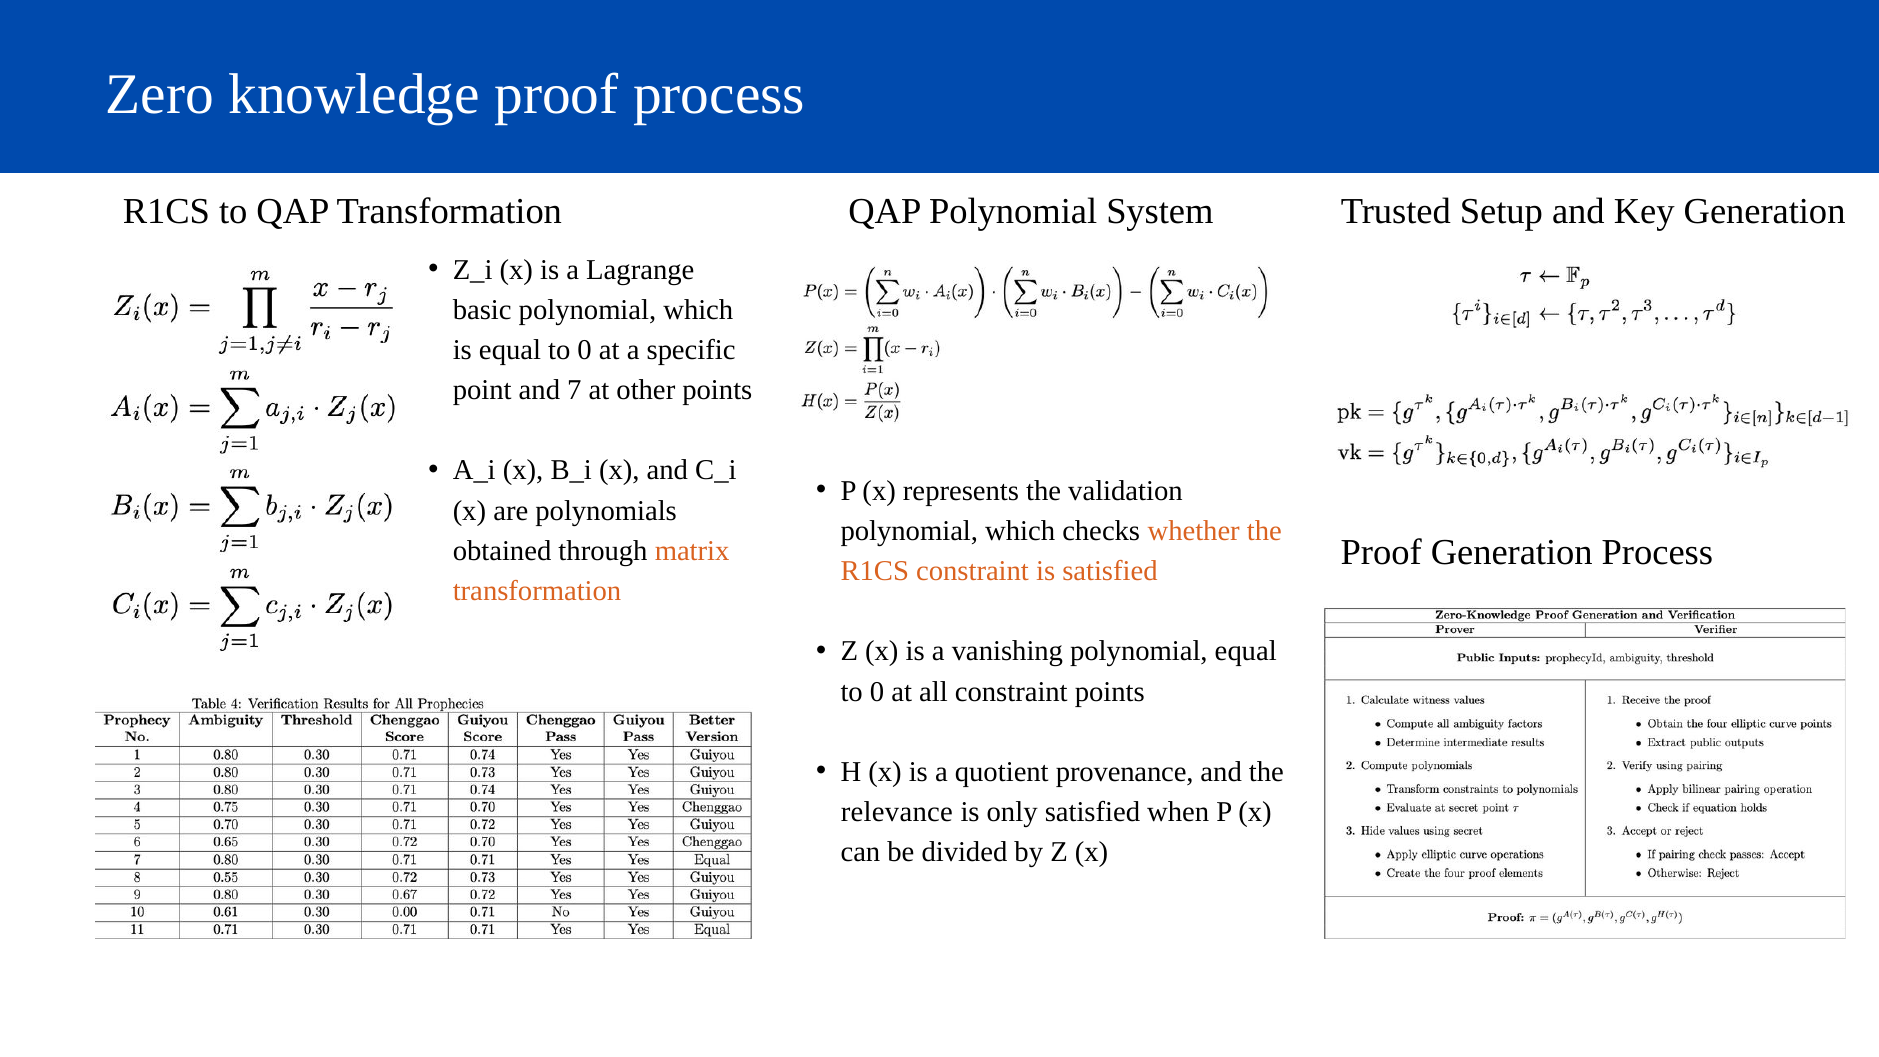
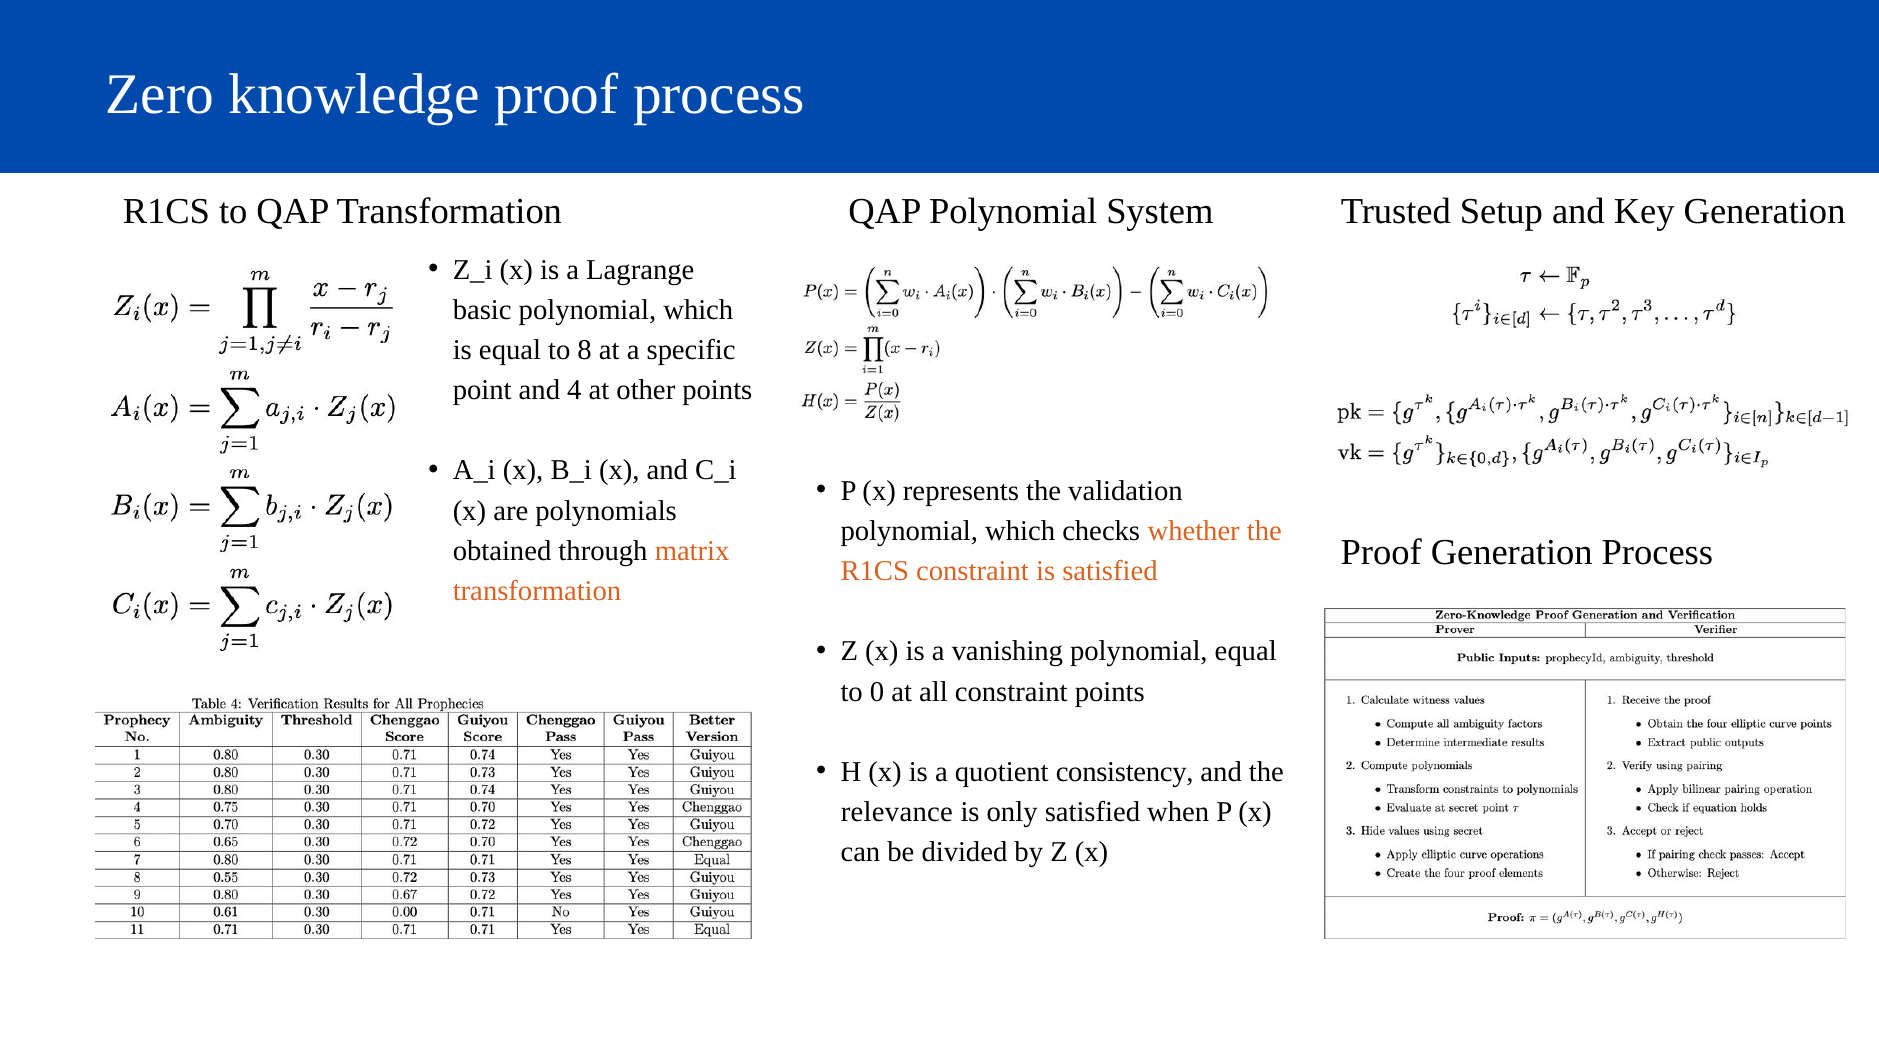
is equal to 0: 0 -> 8
7: 7 -> 4
provenance: provenance -> consistency
